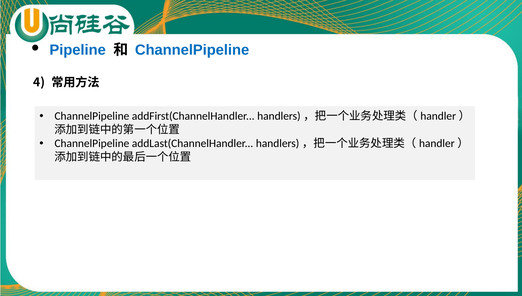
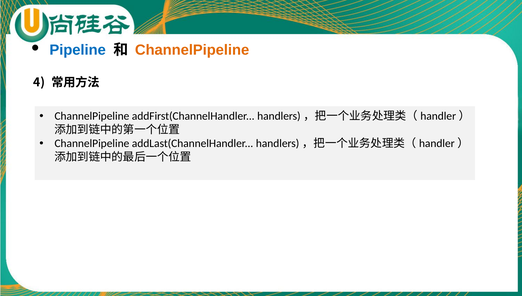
ChannelPipeline at (192, 50) colour: blue -> orange
